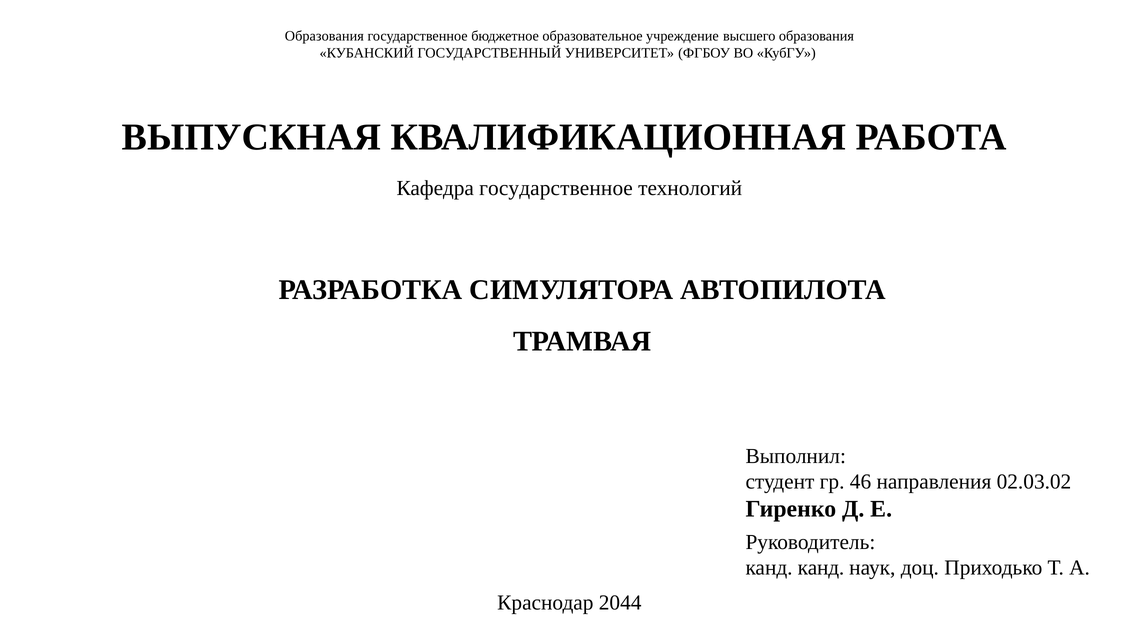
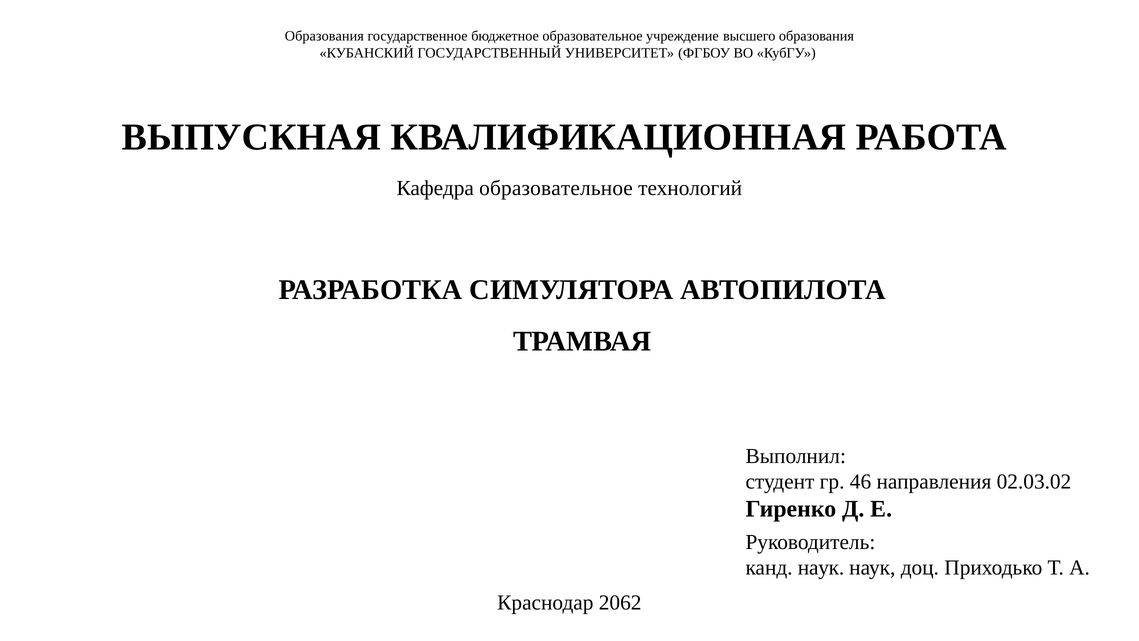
Кафедра государственное: государственное -> образовательное
канд канд: канд -> наук
2044: 2044 -> 2062
